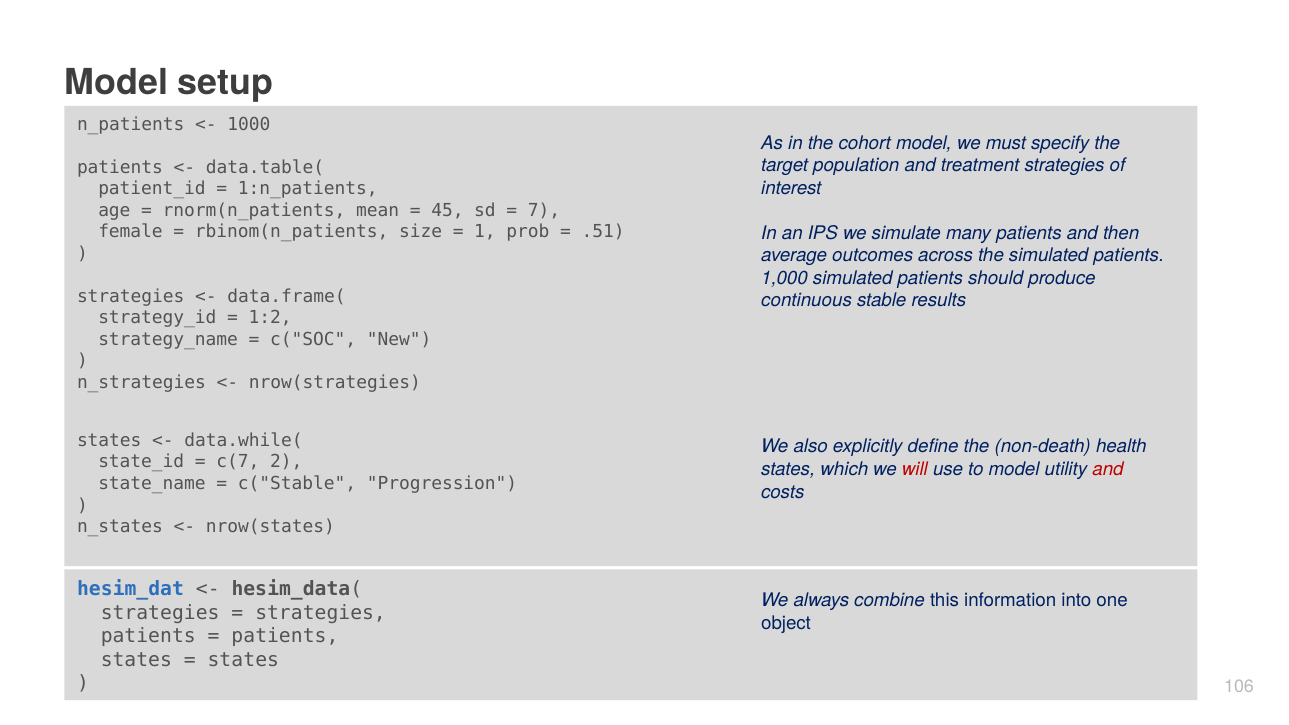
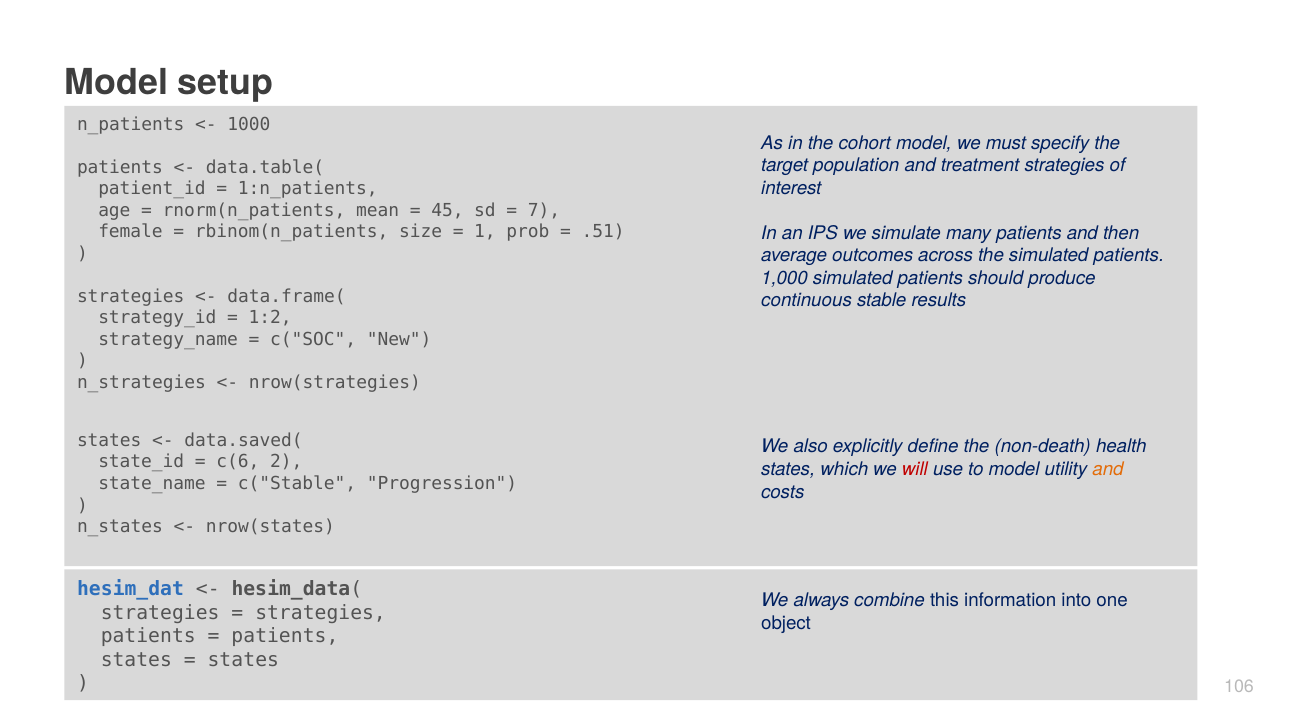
data.while(: data.while( -> data.saved(
c(7: c(7 -> c(6
and at (1108, 469) colour: red -> orange
